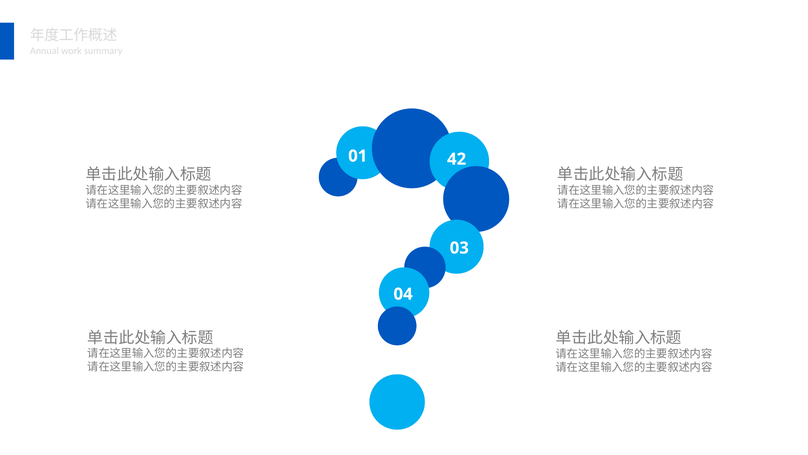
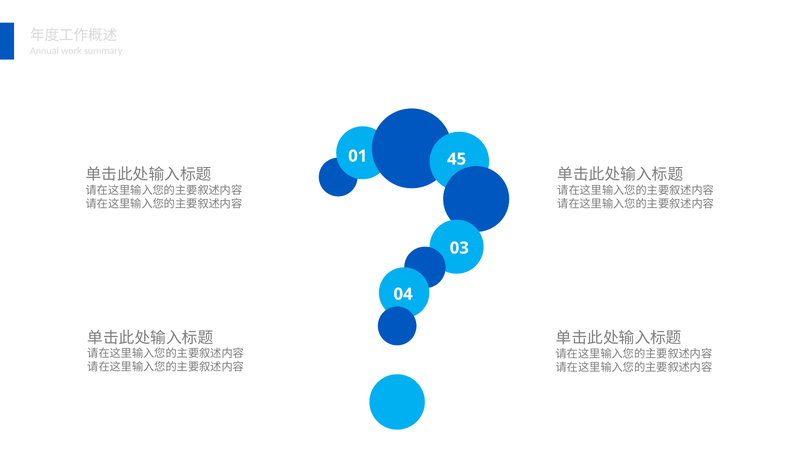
42: 42 -> 45
